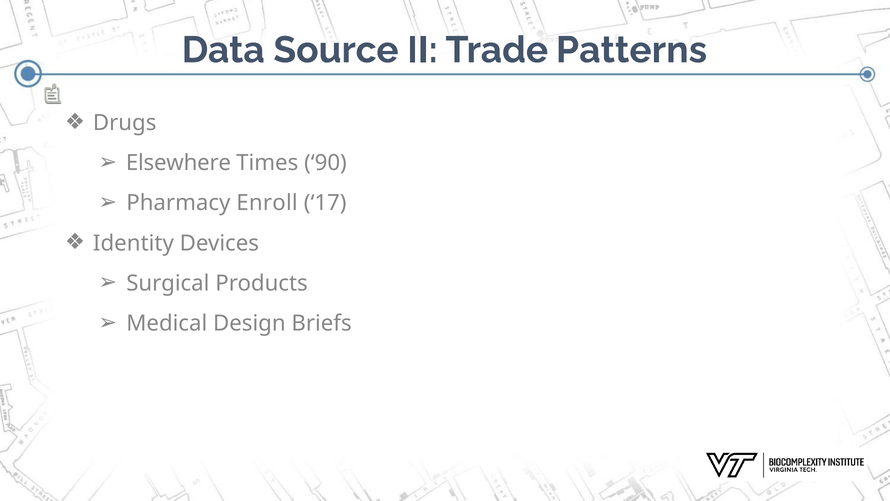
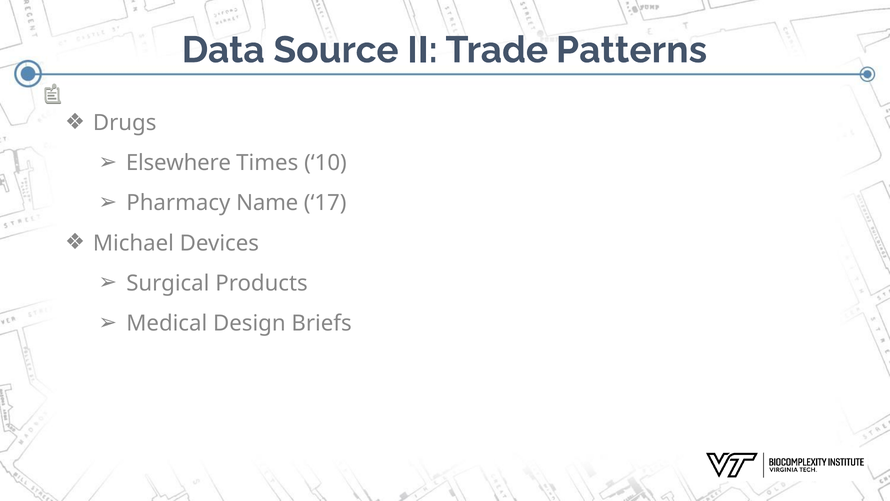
90: 90 -> 10
Enroll: Enroll -> Name
Identity: Identity -> Michael
